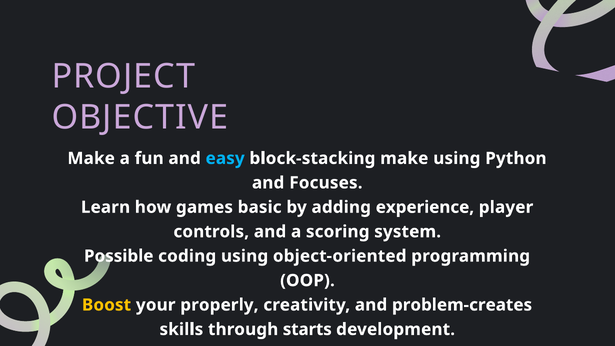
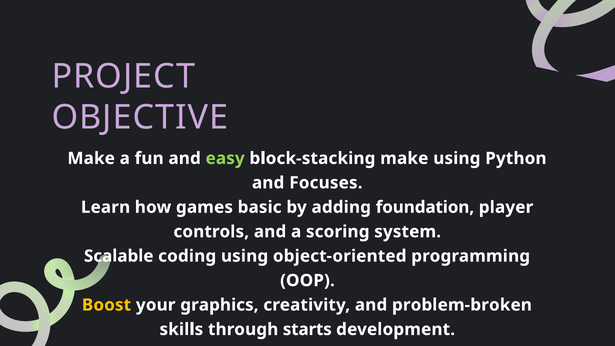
easy colour: light blue -> light green
experience: experience -> foundation
Possible: Possible -> Scalable
properly: properly -> graphics
problem-creates: problem-creates -> problem-broken
